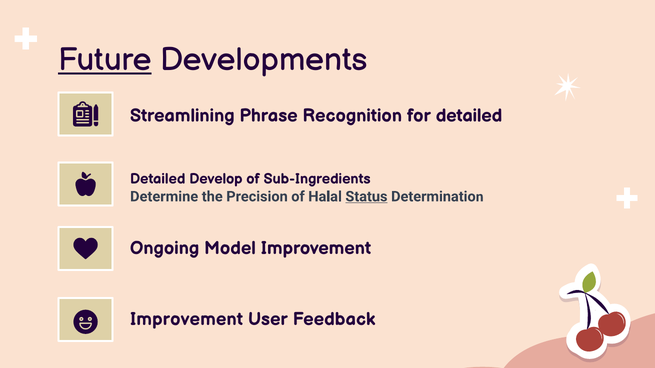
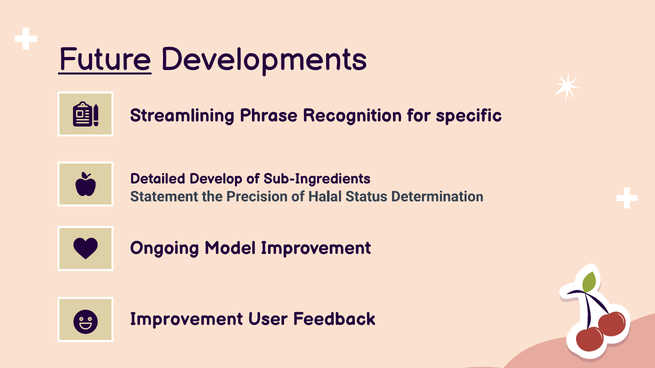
for detailed: detailed -> specific
Determine: Determine -> Statement
Status underline: present -> none
